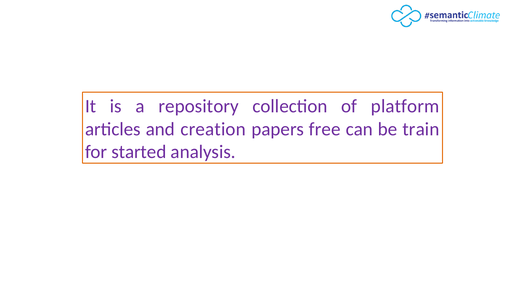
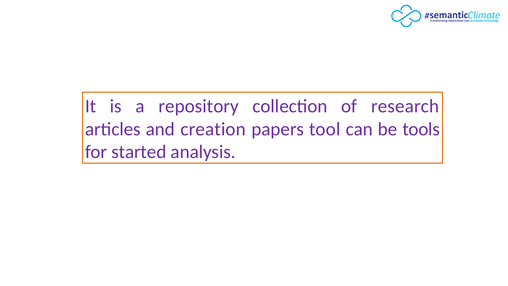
platform: platform -> research
free: free -> tool
train: train -> tools
